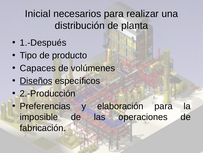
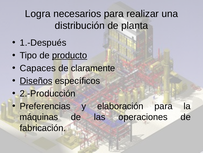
Inicial: Inicial -> Logra
producto underline: none -> present
volúmenes: volúmenes -> claramente
imposible: imposible -> máquinas
